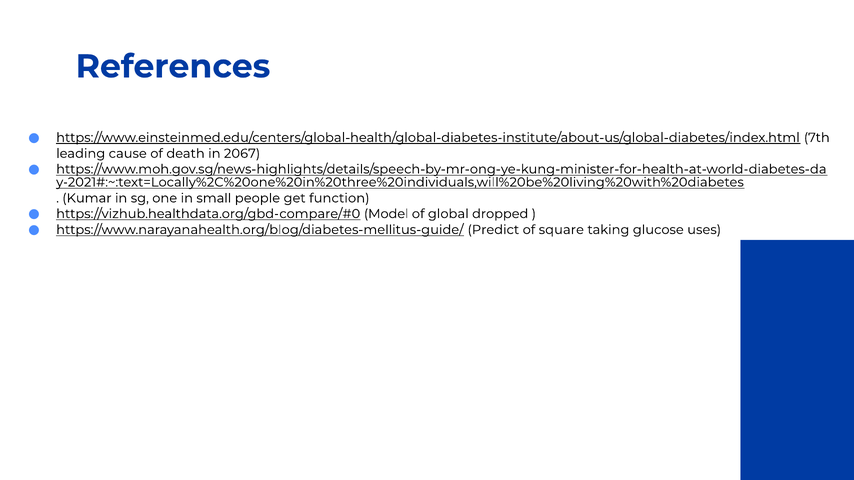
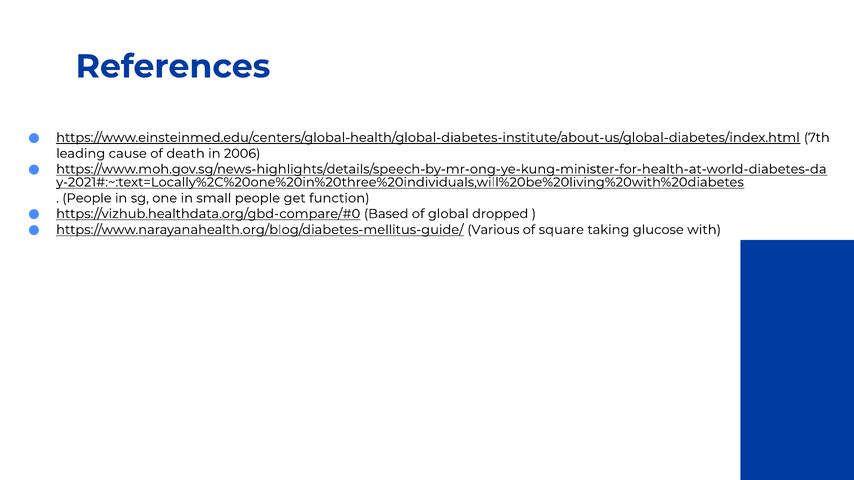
2067: 2067 -> 2006
Kumar at (87, 198): Kumar -> People
Model: Model -> Based
Predict: Predict -> Various
uses: uses -> with
